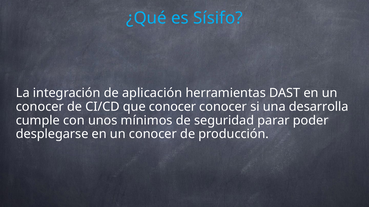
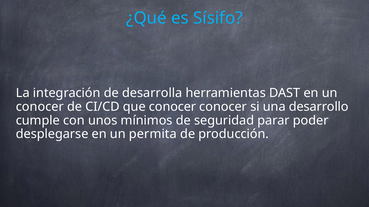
aplicación: aplicación -> desarrolla
desarrolla: desarrolla -> desarrollo
desplegarse en un conocer: conocer -> permita
